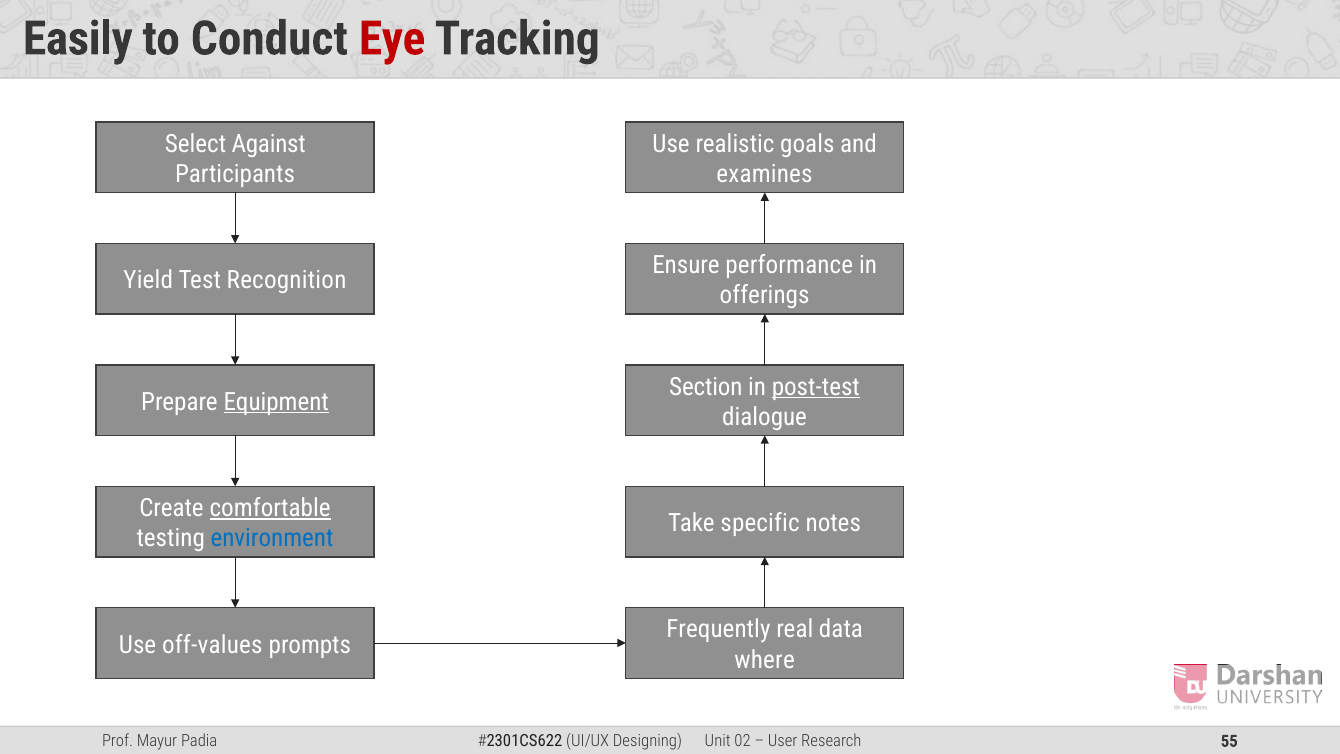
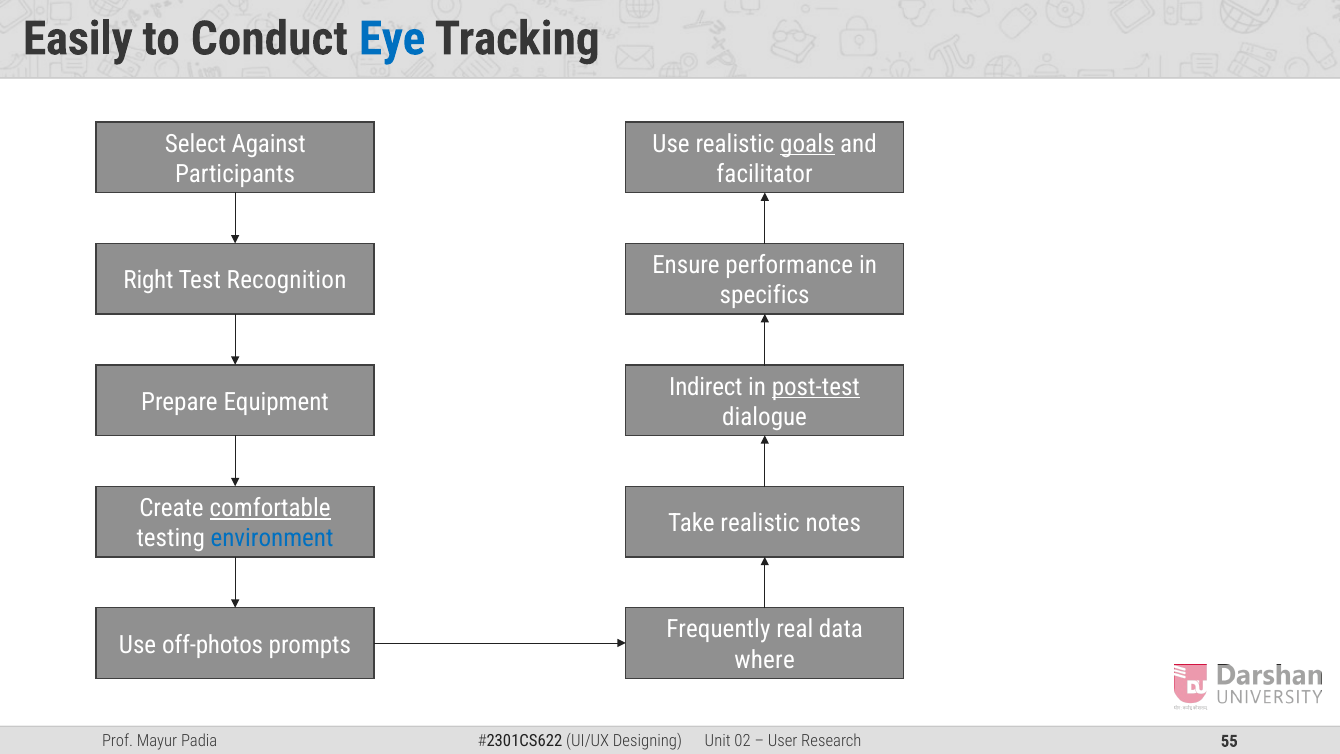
Eye colour: red -> blue
goals underline: none -> present
examines: examines -> facilitator
Yield: Yield -> Right
offerings: offerings -> specifics
Section: Section -> Indirect
Equipment underline: present -> none
Take specific: specific -> realistic
off-values: off-values -> off-photos
